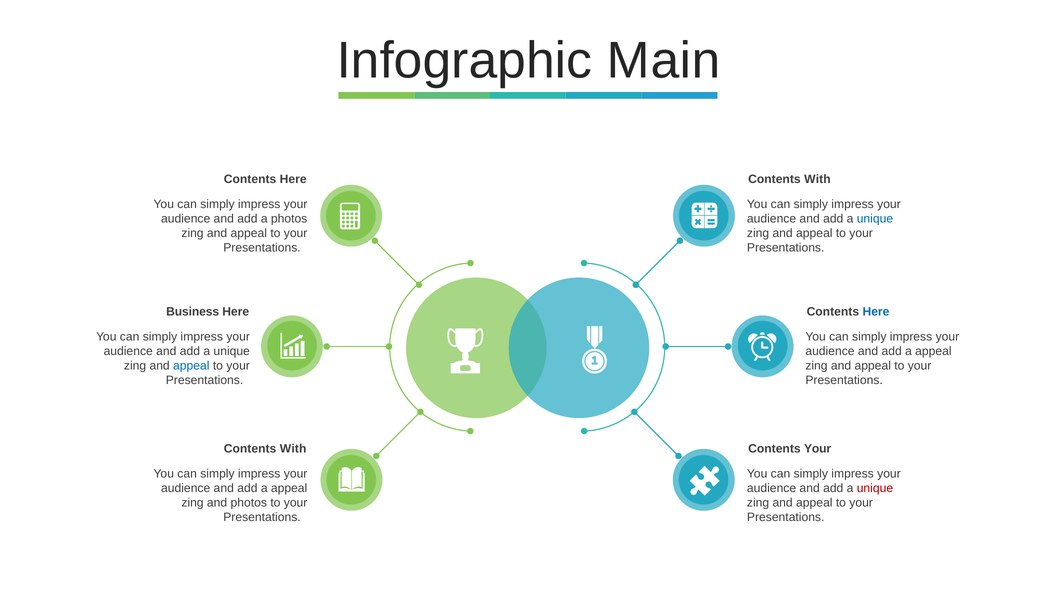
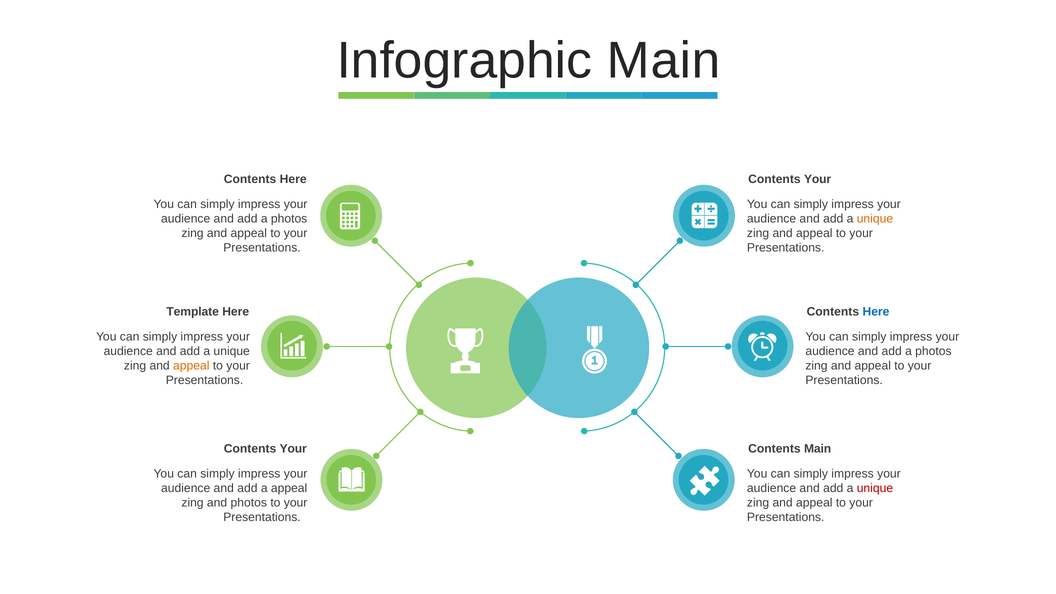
With at (817, 179): With -> Your
unique at (875, 219) colour: blue -> orange
Business: Business -> Template
appeal at (933, 351): appeal -> photos
appeal at (191, 366) colour: blue -> orange
With at (293, 449): With -> Your
Contents Your: Your -> Main
